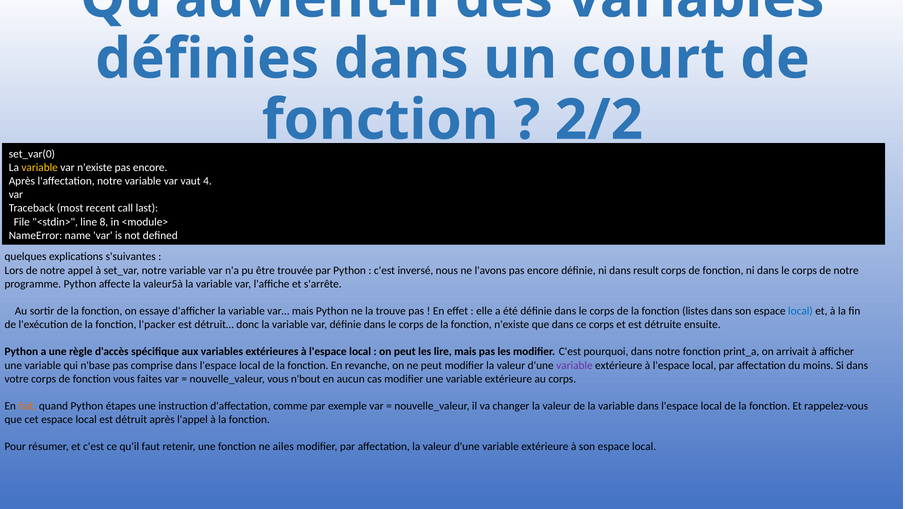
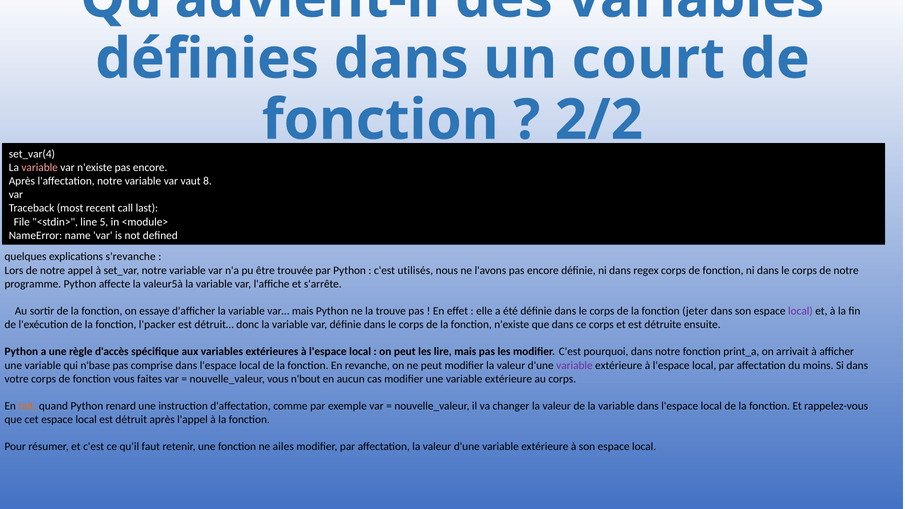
set_var(0: set_var(0 -> set_var(4
variable at (40, 168) colour: yellow -> pink
4: 4 -> 8
8: 8 -> 5
s'suivantes: s'suivantes -> s'revanche
inversé: inversé -> utilisés
result: result -> regex
listes: listes -> jeter
local at (800, 311) colour: blue -> purple
étapes: étapes -> renard
